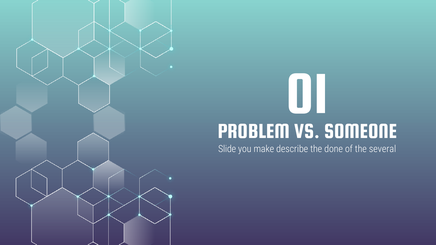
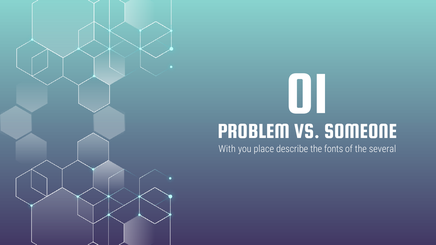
Slide: Slide -> With
make: make -> place
done: done -> fonts
